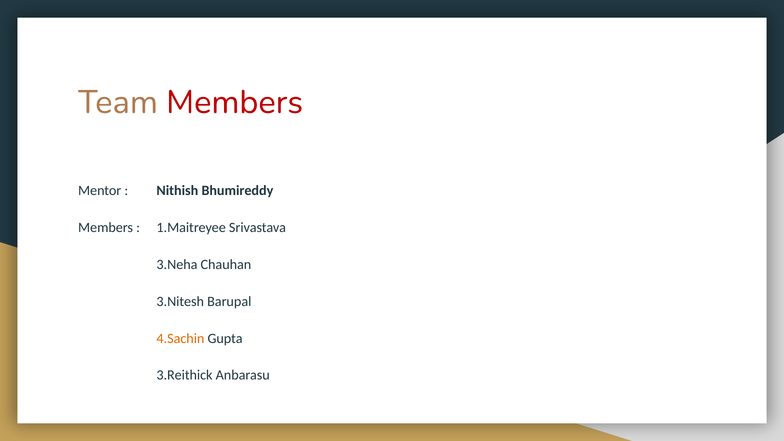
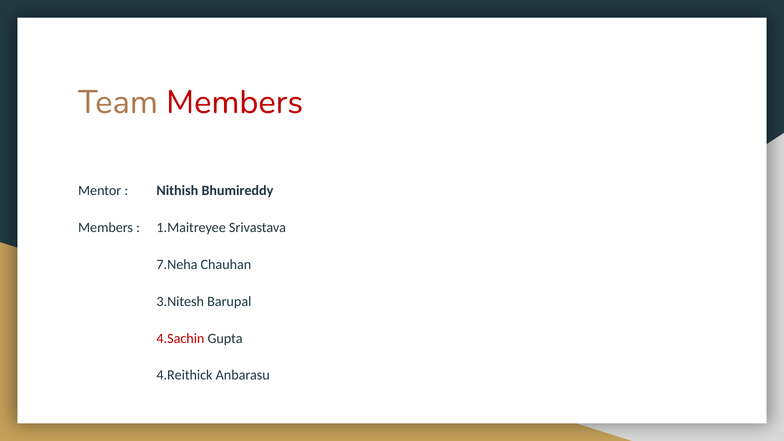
3.Neha: 3.Neha -> 7.Neha
4.Sachin colour: orange -> red
3.Reithick: 3.Reithick -> 4.Reithick
